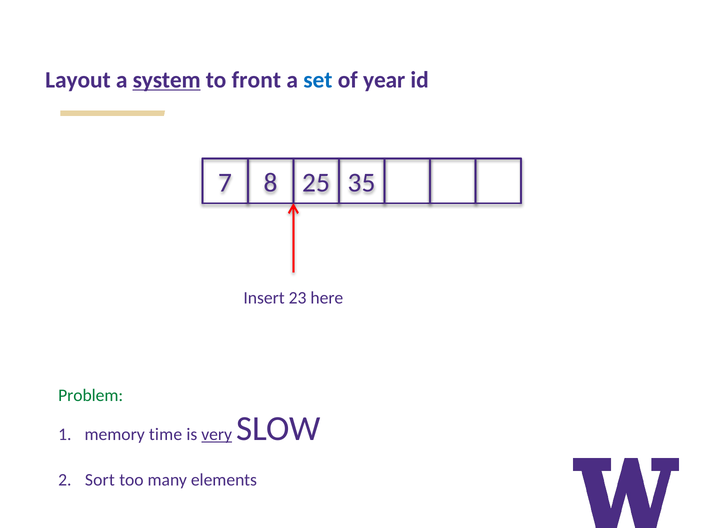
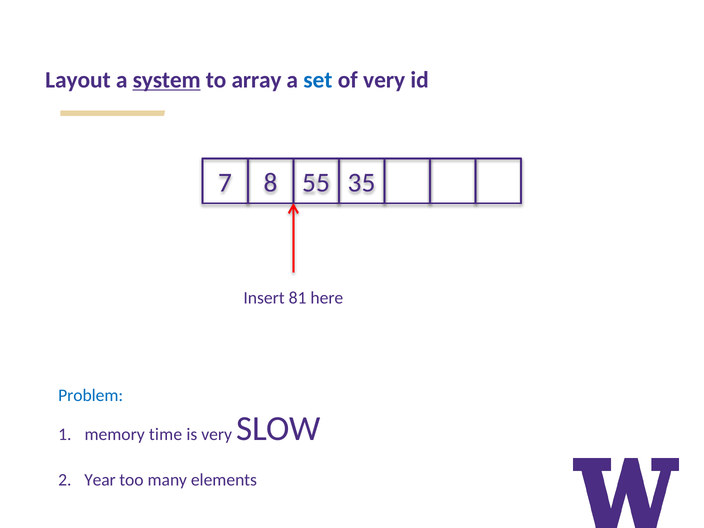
front: front -> array
of year: year -> very
25: 25 -> 55
23: 23 -> 81
Problem colour: green -> blue
very at (217, 434) underline: present -> none
Sort: Sort -> Year
